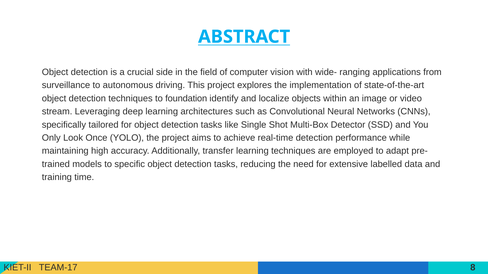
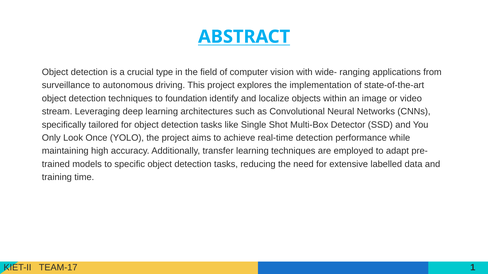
side: side -> type
8: 8 -> 1
